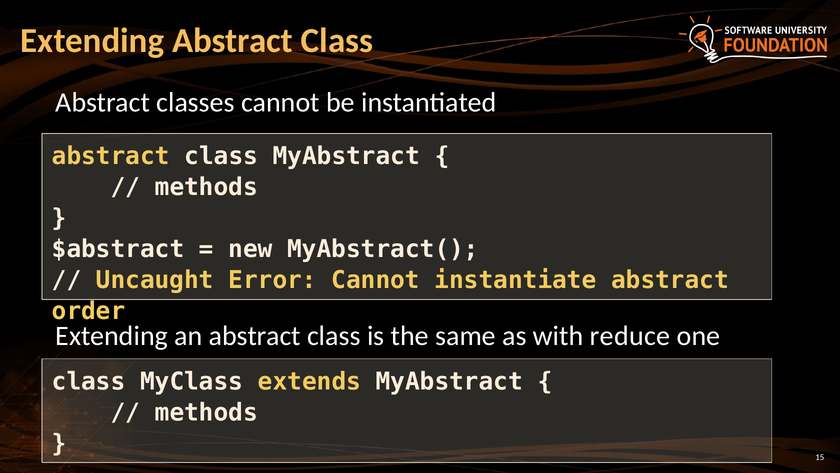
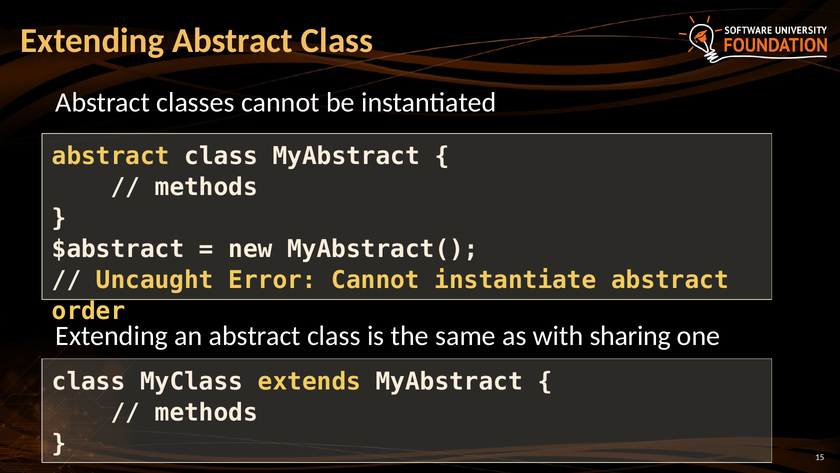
reduce: reduce -> sharing
